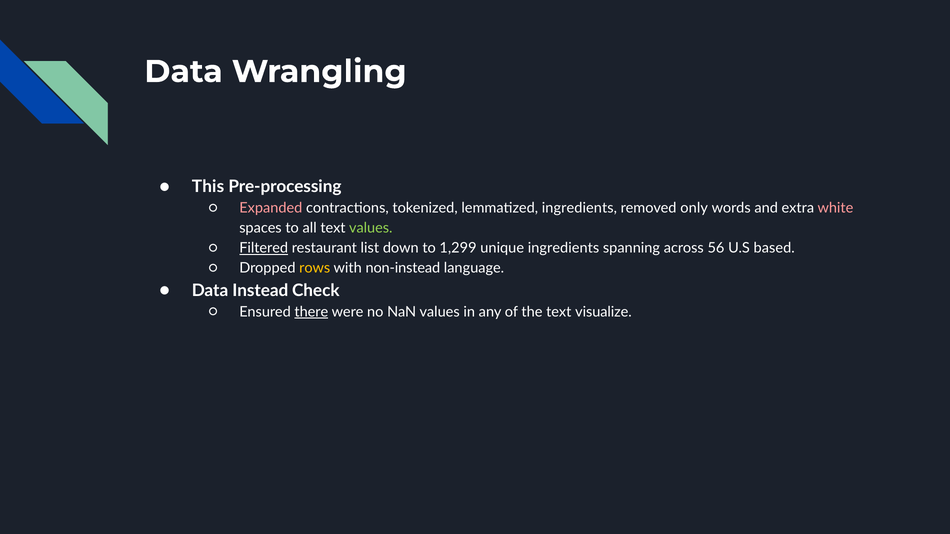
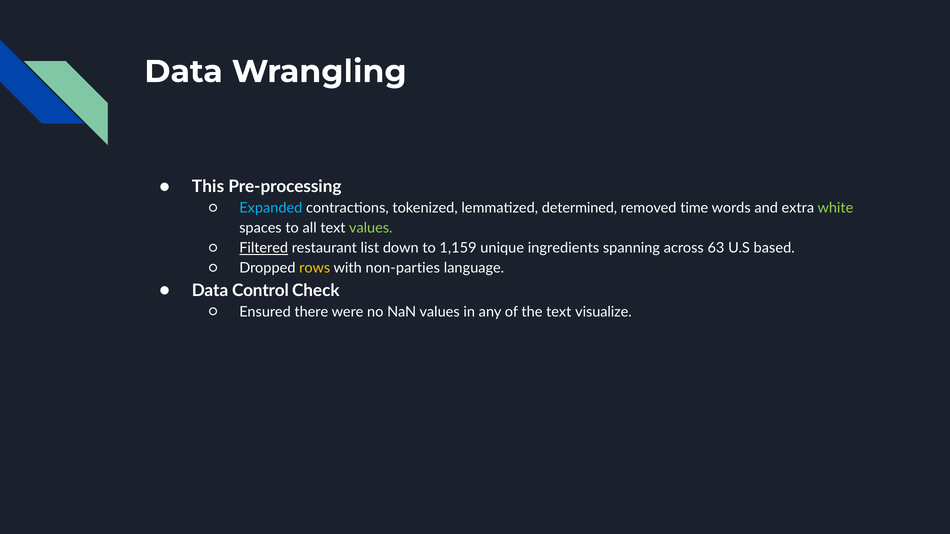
Expanded colour: pink -> light blue
lemmatized ingredients: ingredients -> determined
only: only -> time
white colour: pink -> light green
1,299: 1,299 -> 1,159
56: 56 -> 63
non-instead: non-instead -> non-parties
Instead: Instead -> Control
there underline: present -> none
